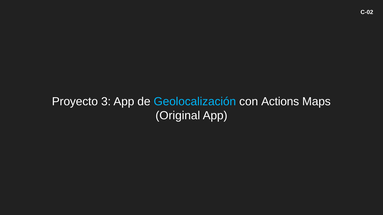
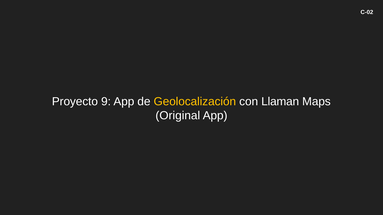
3: 3 -> 9
Geolocalización colour: light blue -> yellow
Actions: Actions -> Llaman
